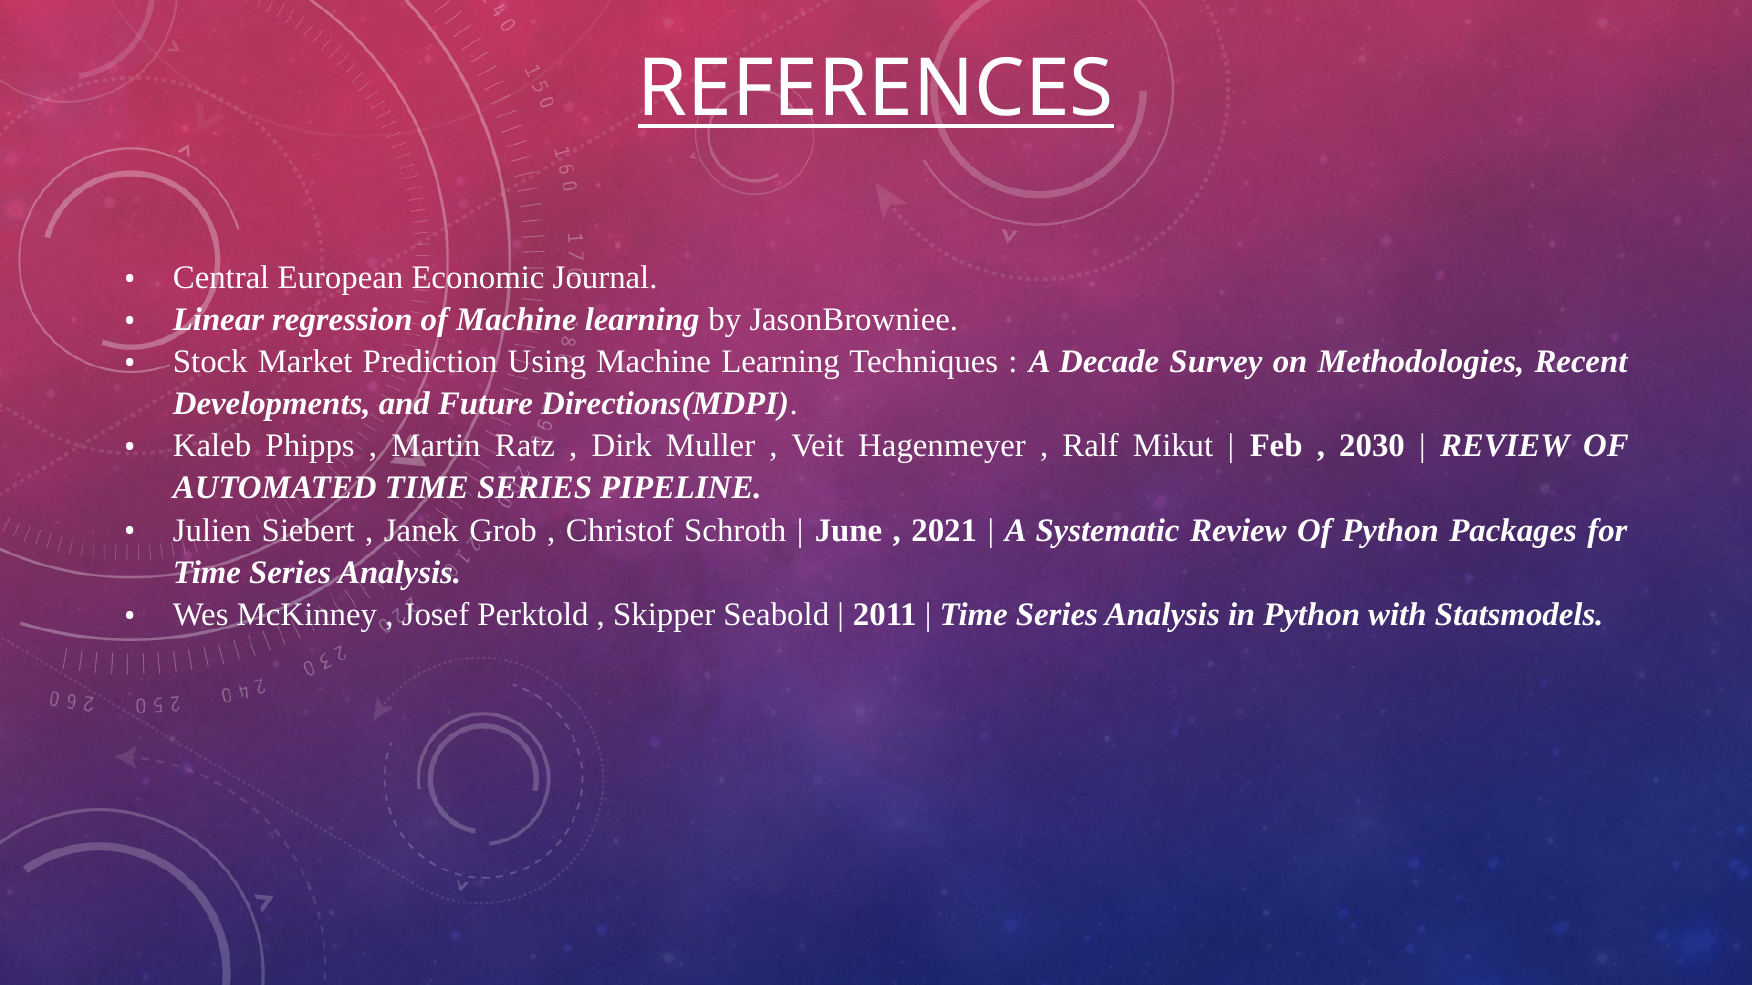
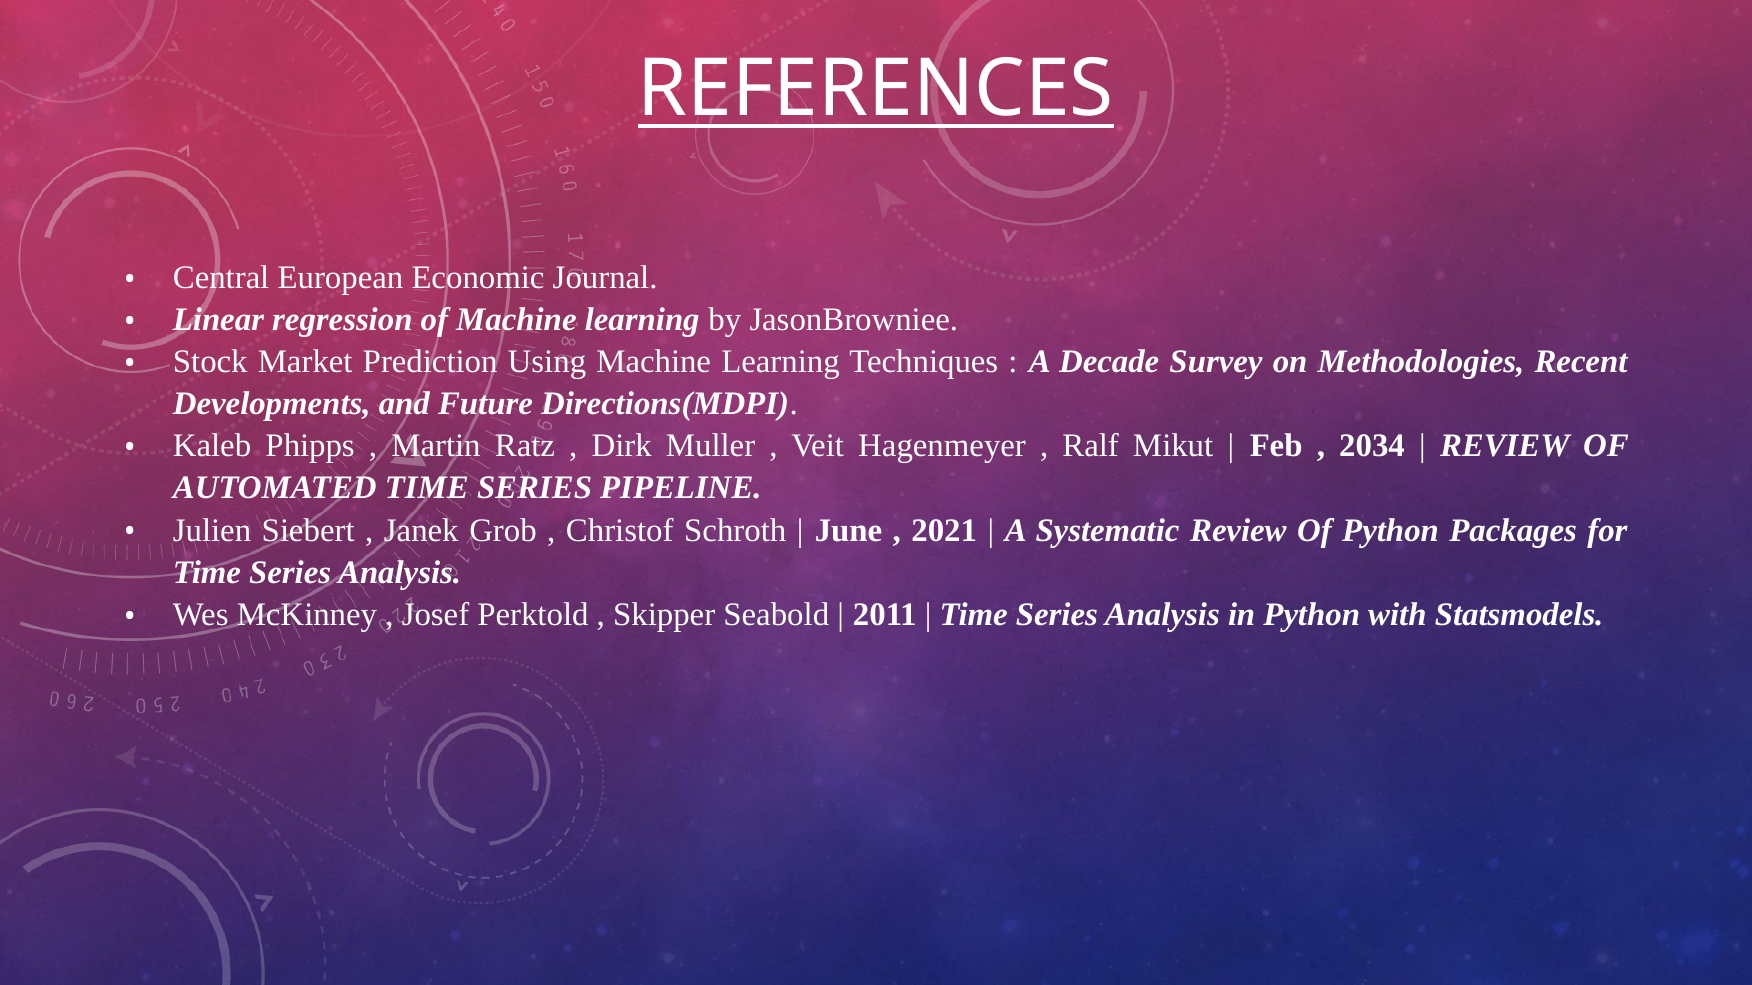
2030: 2030 -> 2034
